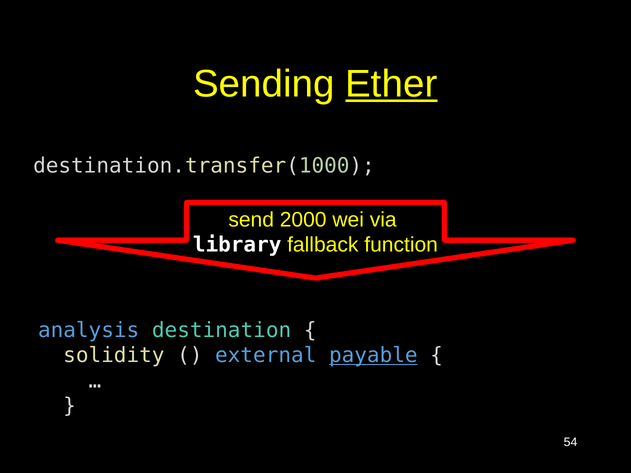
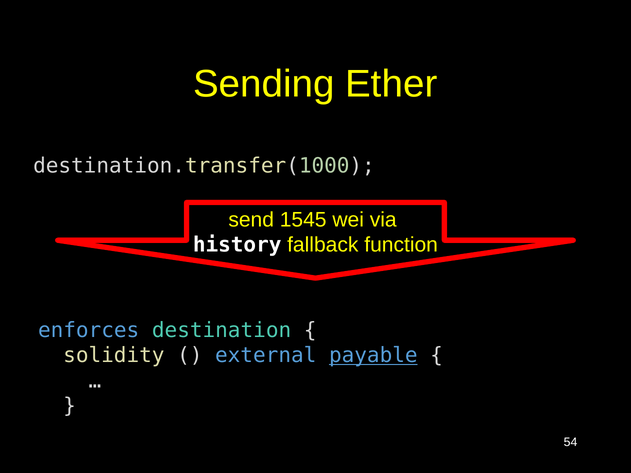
Ether underline: present -> none
2000: 2000 -> 1545
library: library -> history
analysis: analysis -> enforces
